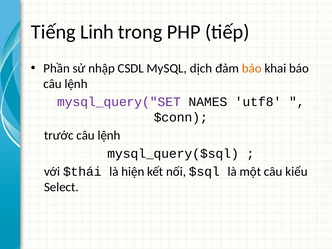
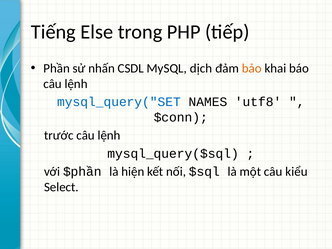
Linh: Linh -> Else
nhập: nhập -> nhấn
mysql_query("SET colour: purple -> blue
$thái: $thái -> $phần
